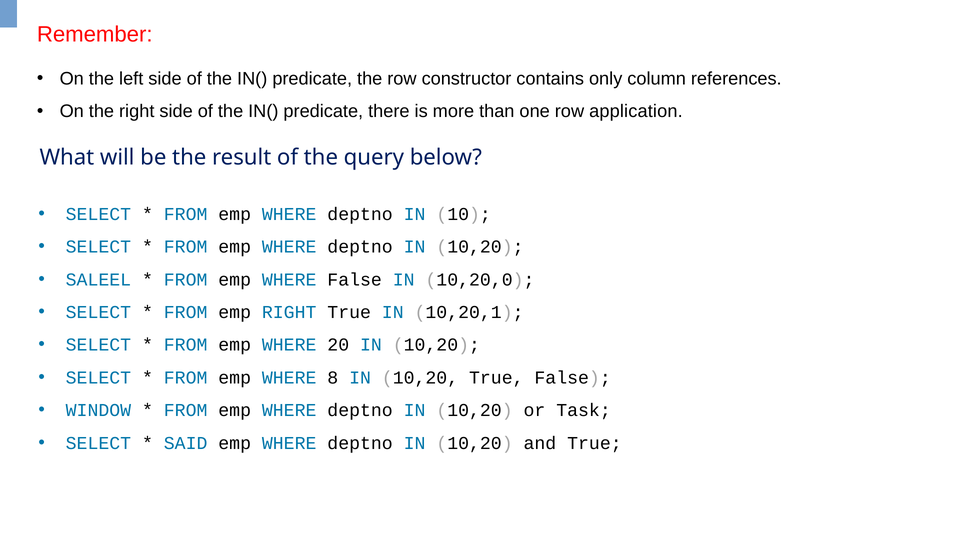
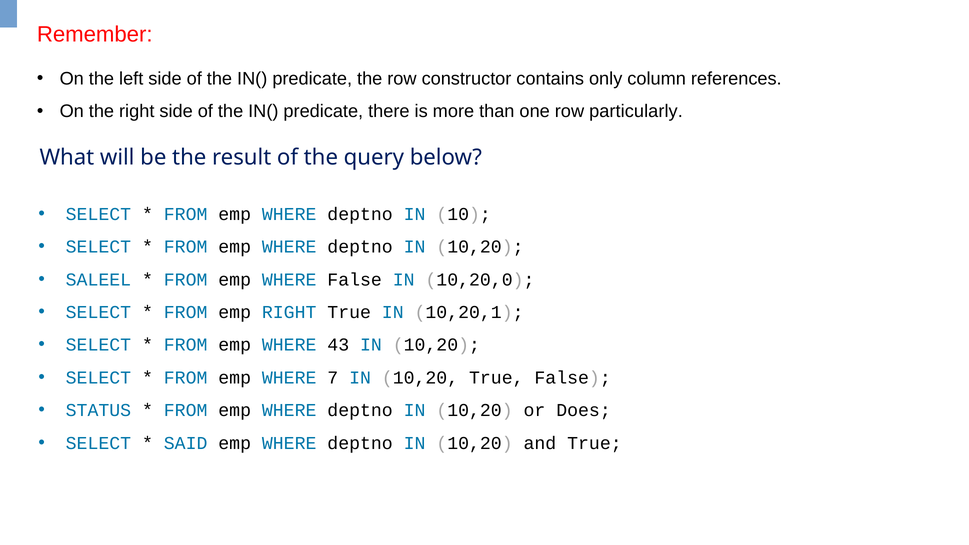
application: application -> particularly
20: 20 -> 43
8: 8 -> 7
WINDOW: WINDOW -> STATUS
Task: Task -> Does
